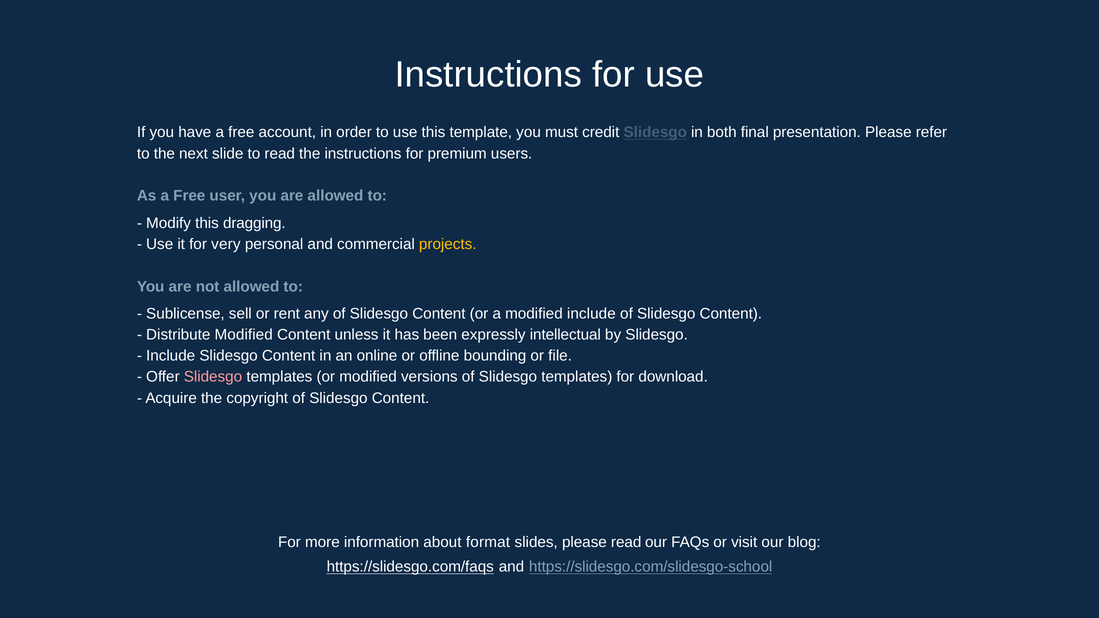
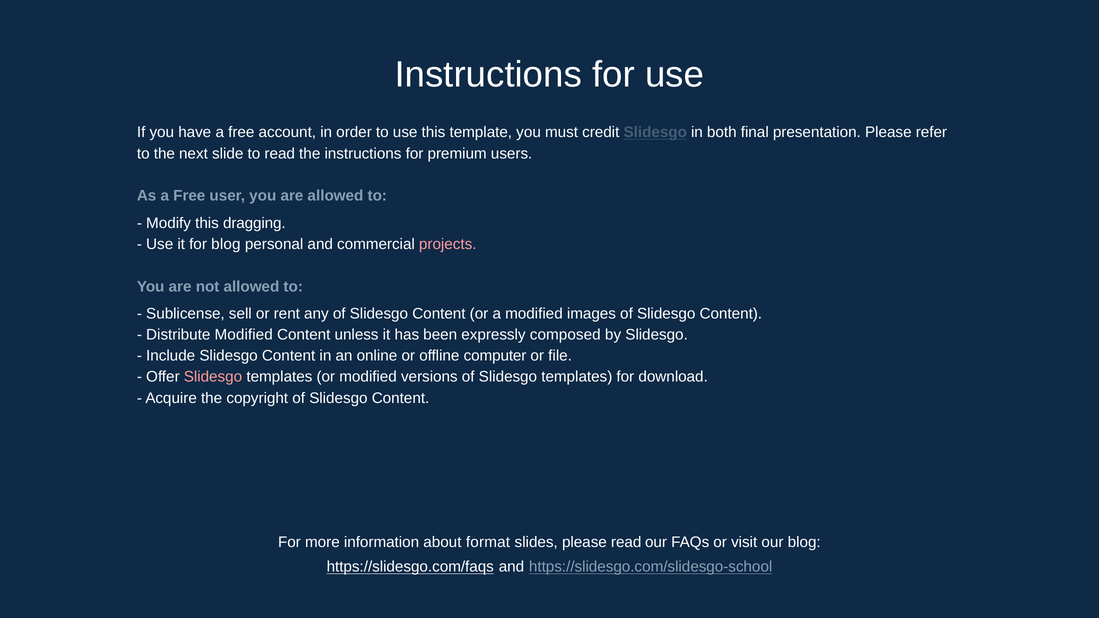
for very: very -> blog
projects colour: yellow -> pink
modified include: include -> images
intellectual: intellectual -> composed
bounding: bounding -> computer
